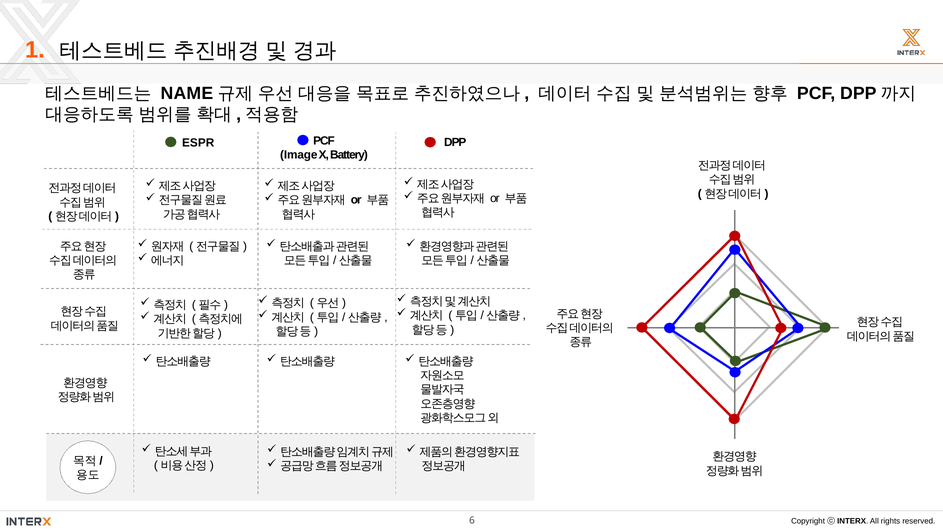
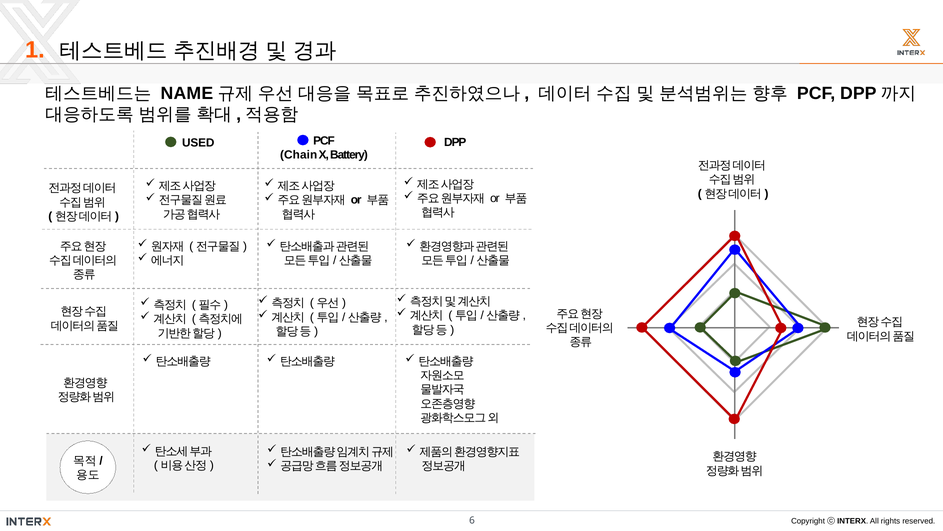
ESPR: ESPR -> USED
Image: Image -> Chain
